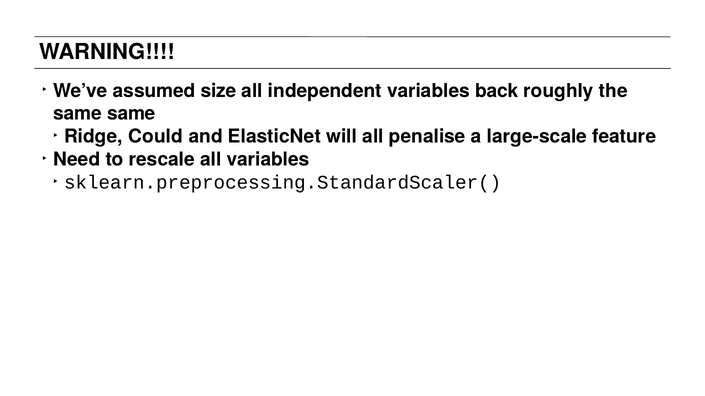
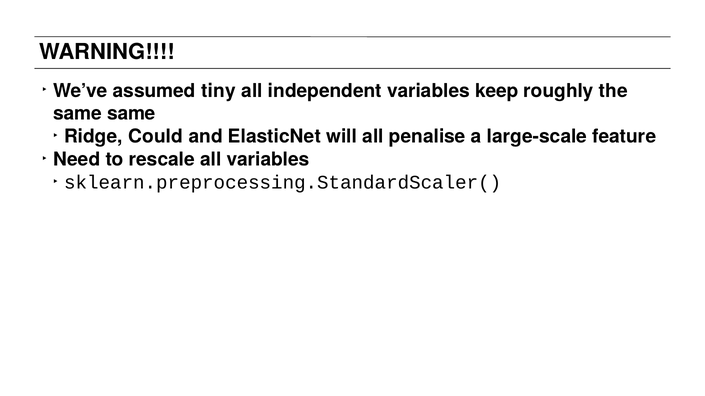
size: size -> tiny
back: back -> keep
